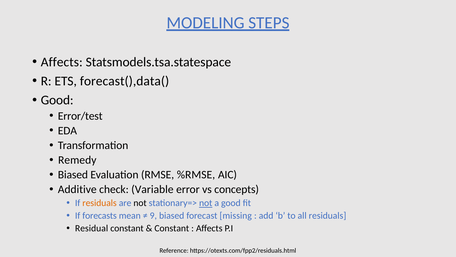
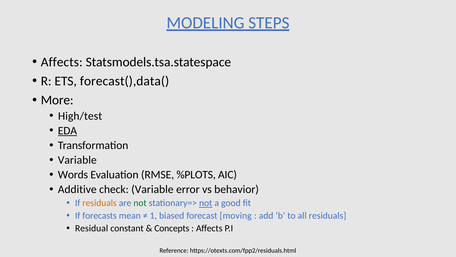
Good at (57, 100): Good -> More
Error/test: Error/test -> High/test
EDA underline: none -> present
Remedy at (77, 160): Remedy -> Variable
Biased at (73, 174): Biased -> Words
%RMSE: %RMSE -> %PLOTS
concepts: concepts -> behavior
not at (140, 203) colour: black -> green
9: 9 -> 1
missing: missing -> moving
Constant at (172, 228): Constant -> Concepts
